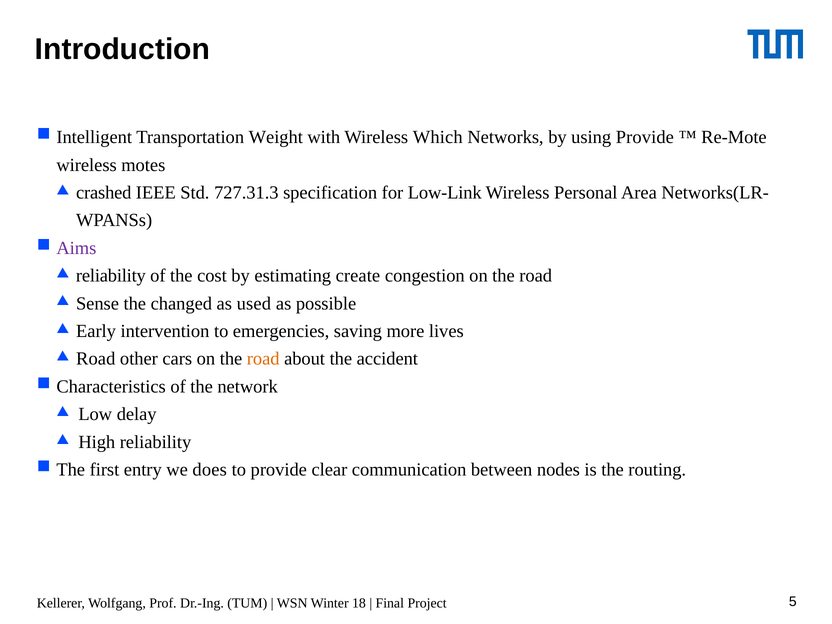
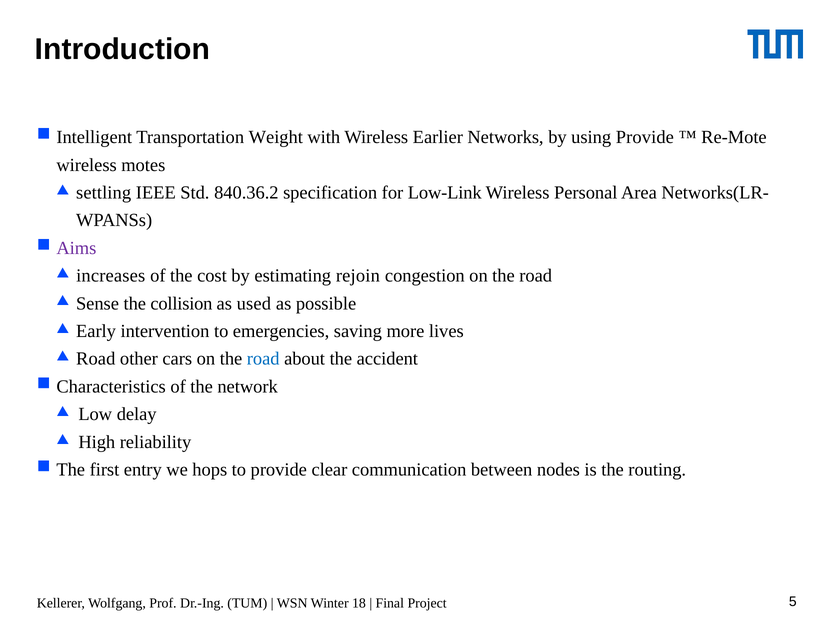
Which: Which -> Earlier
crashed: crashed -> settling
727.31.3: 727.31.3 -> 840.36.2
reliability at (111, 276): reliability -> increases
create: create -> rejoin
changed: changed -> collision
road at (263, 359) colour: orange -> blue
does: does -> hops
